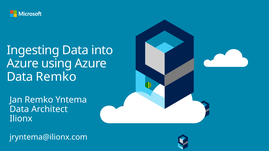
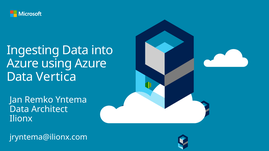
Data Remko: Remko -> Vertica
